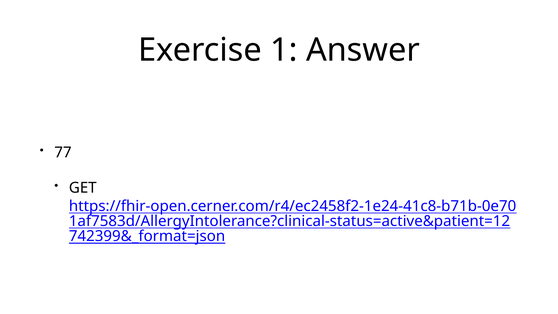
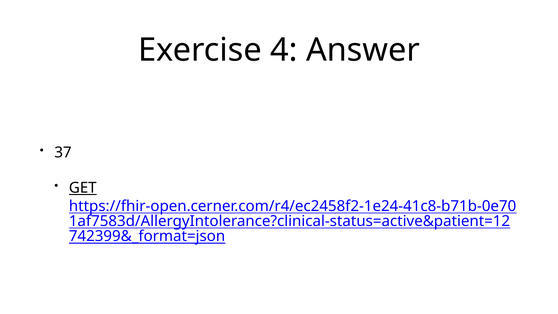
1: 1 -> 4
77: 77 -> 37
GET underline: none -> present
